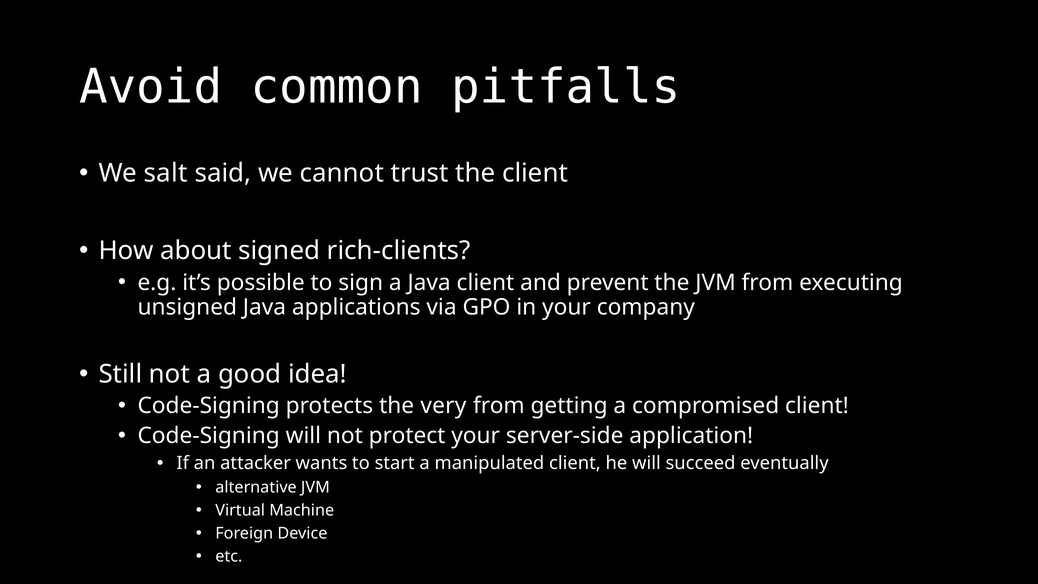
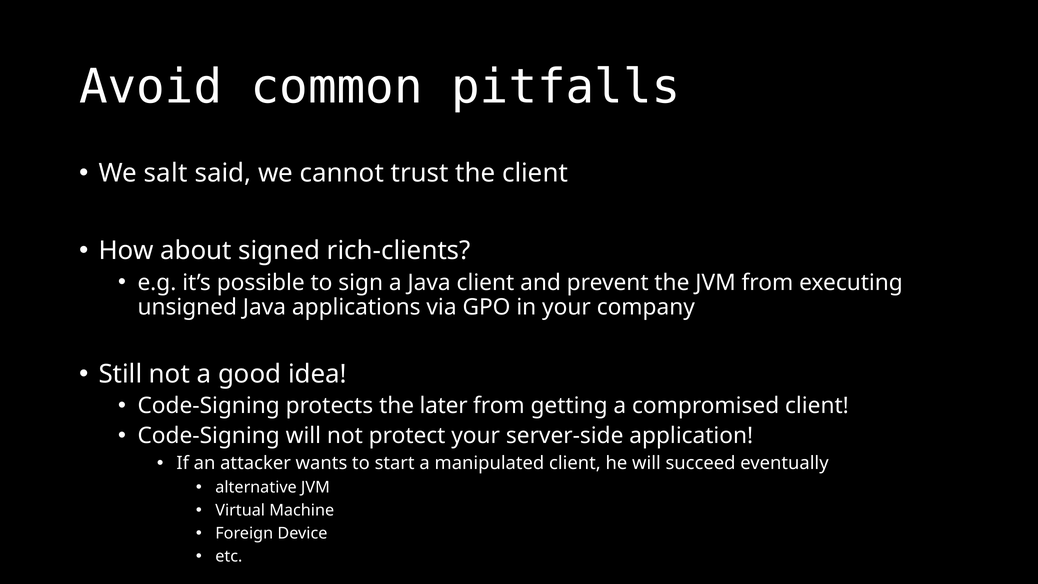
very: very -> later
